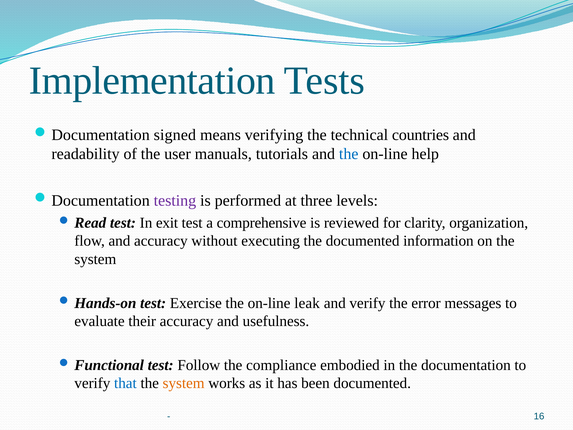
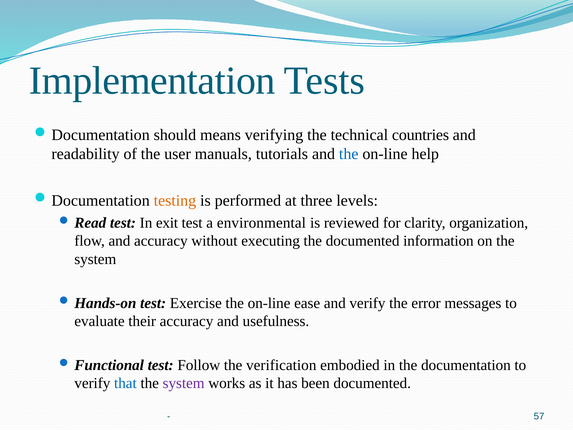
signed: signed -> should
testing colour: purple -> orange
comprehensive: comprehensive -> environmental
leak: leak -> ease
compliance: compliance -> verification
system at (184, 383) colour: orange -> purple
16: 16 -> 57
